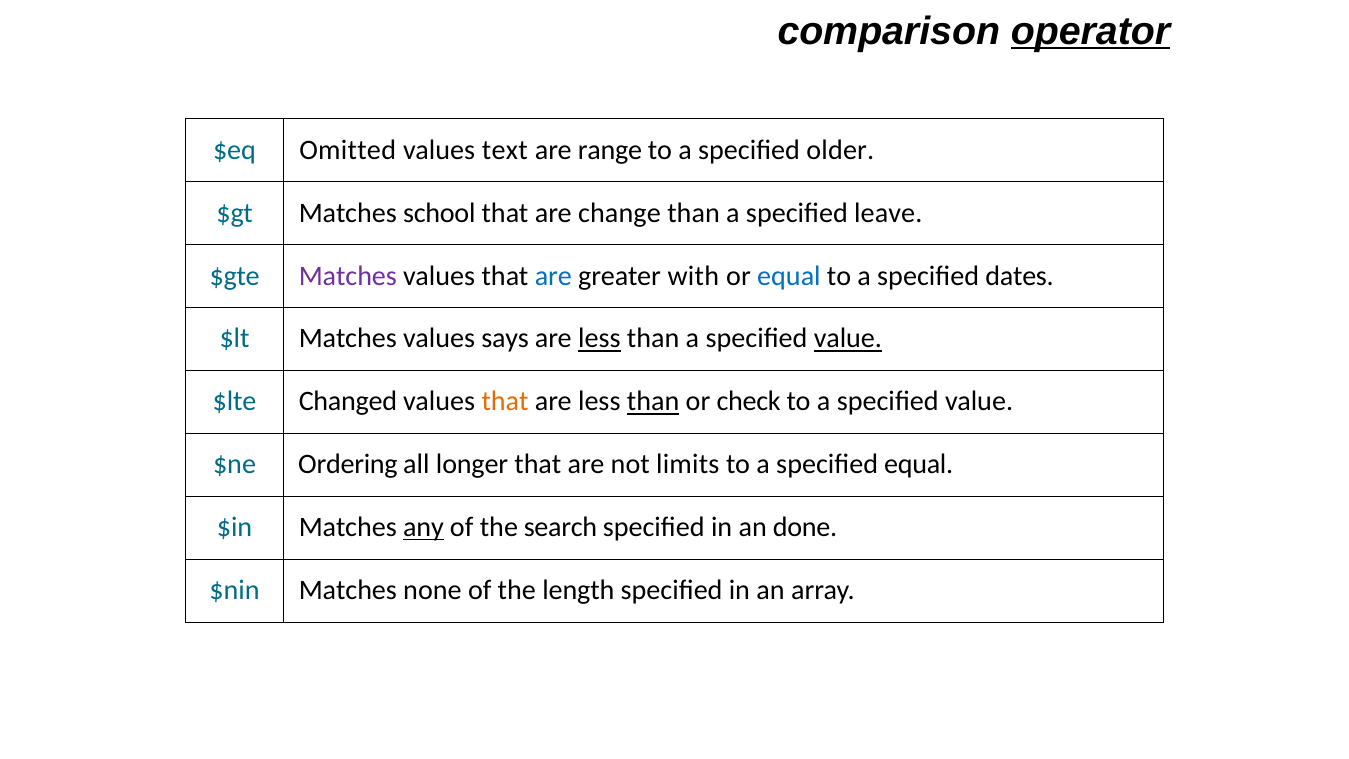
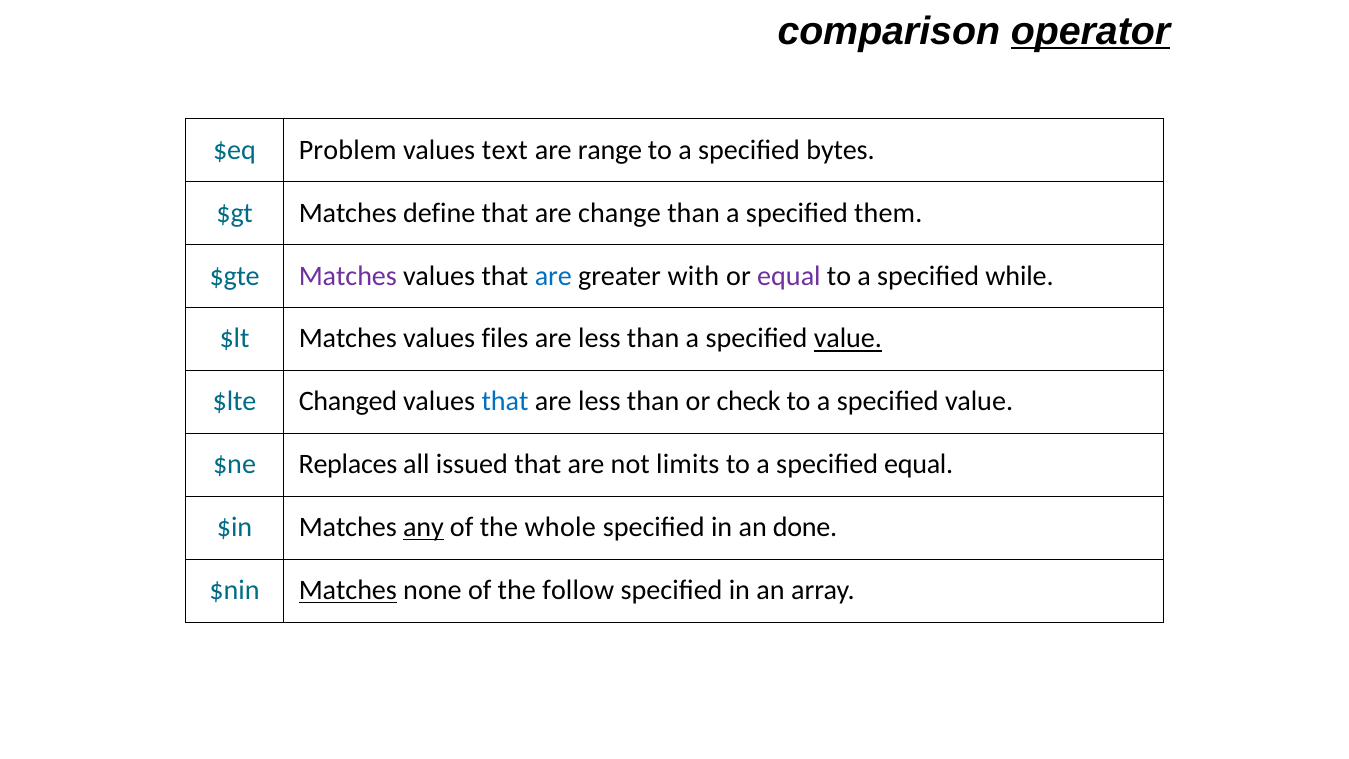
Omitted: Omitted -> Problem
older: older -> bytes
school: school -> define
leave: leave -> them
equal at (789, 276) colour: blue -> purple
dates: dates -> while
says: says -> files
less at (599, 339) underline: present -> none
that at (505, 402) colour: orange -> blue
than at (653, 402) underline: present -> none
Ordering: Ordering -> Replaces
longer: longer -> issued
search: search -> whole
Matches at (348, 590) underline: none -> present
length: length -> follow
